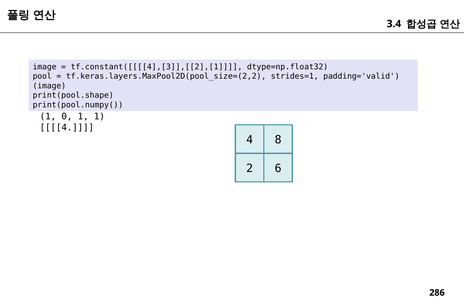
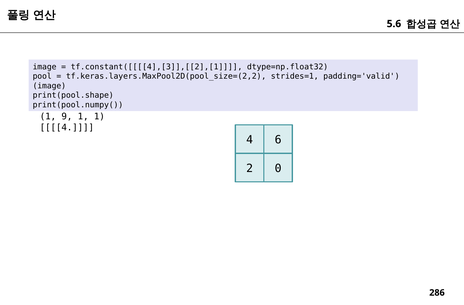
3.4: 3.4 -> 5.6
0: 0 -> 9
8: 8 -> 6
6: 6 -> 0
